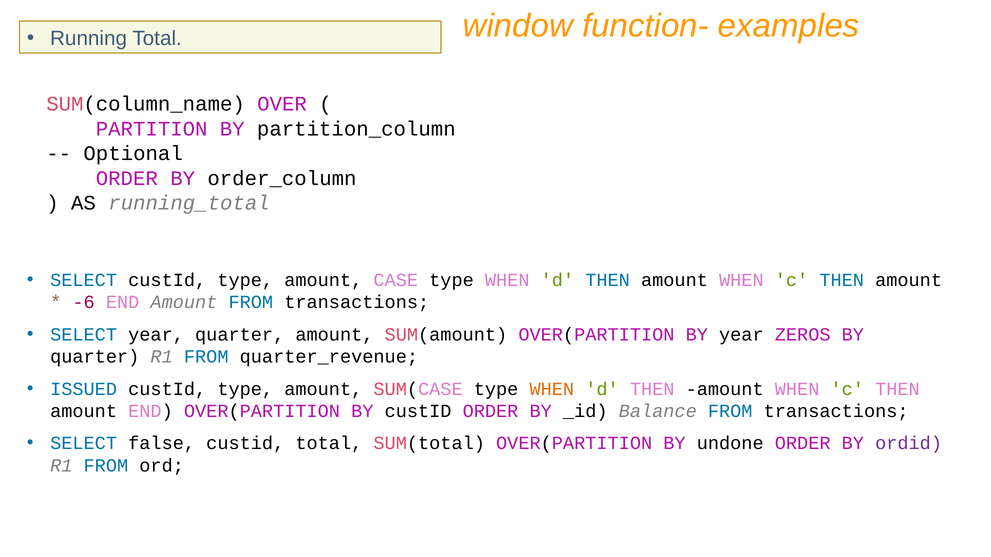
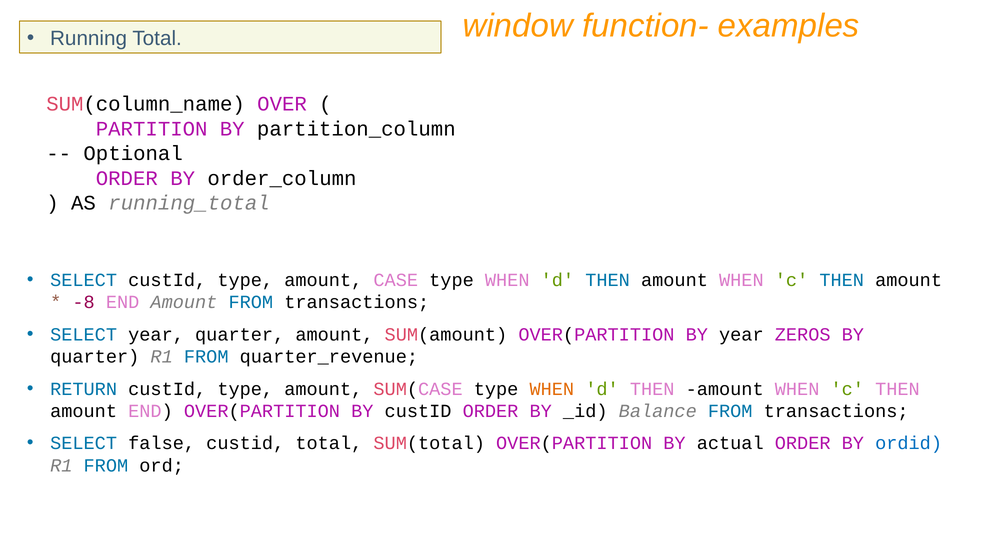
-6: -6 -> -8
ISSUED: ISSUED -> RETURN
undone: undone -> actual
ordid colour: purple -> blue
